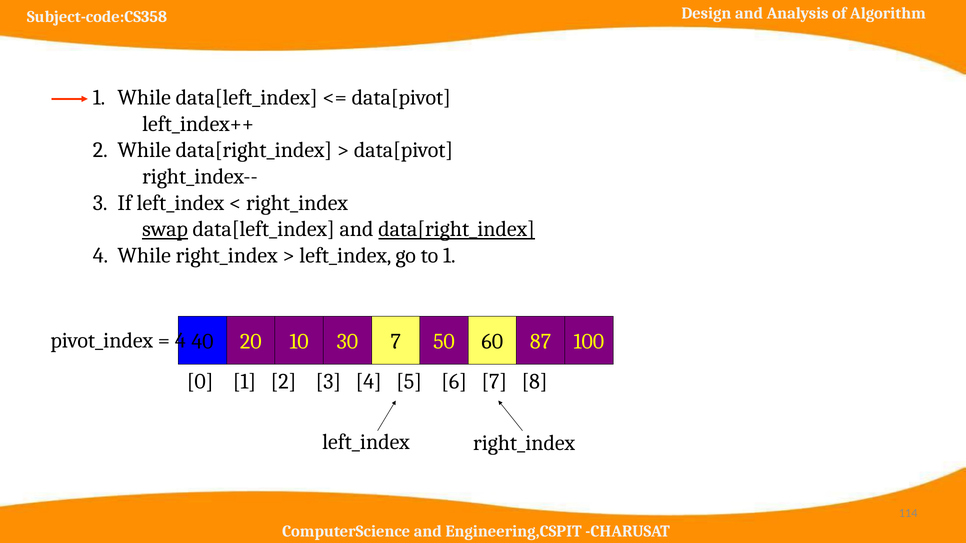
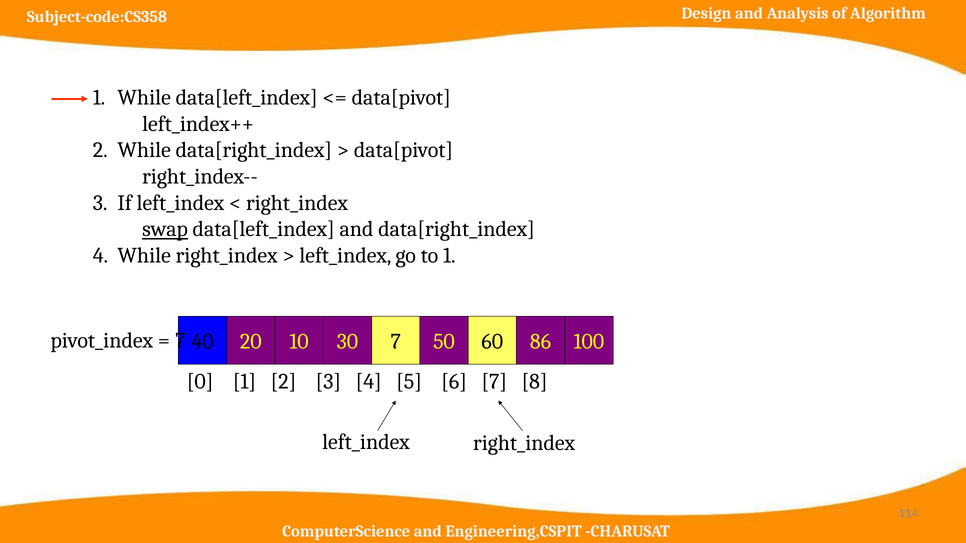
data[right_index at (457, 229) underline: present -> none
4 at (180, 341): 4 -> 7
87: 87 -> 86
